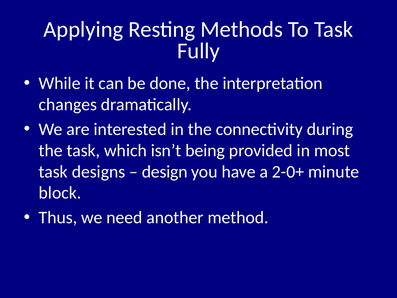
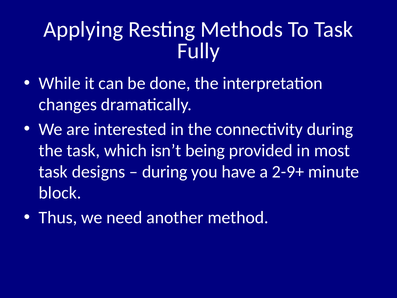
design at (165, 172): design -> during
2-0+: 2-0+ -> 2-9+
